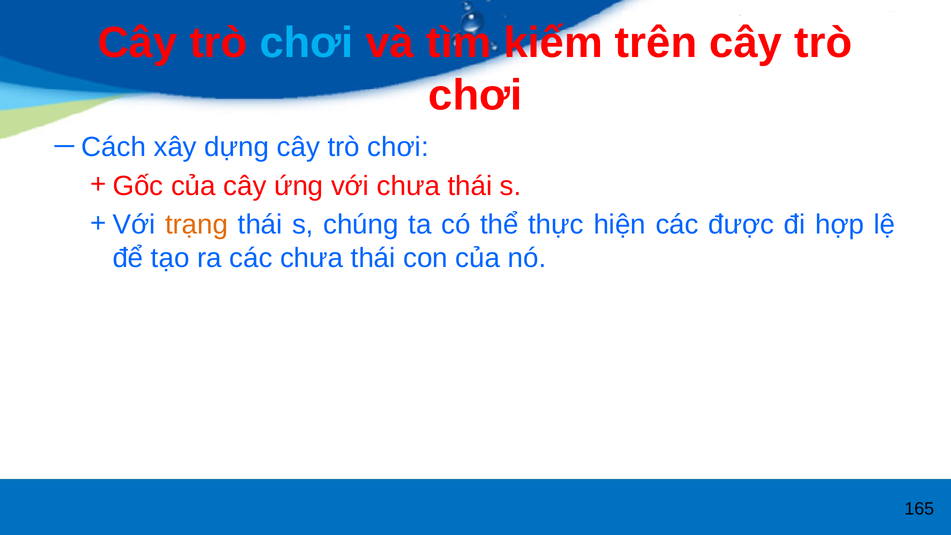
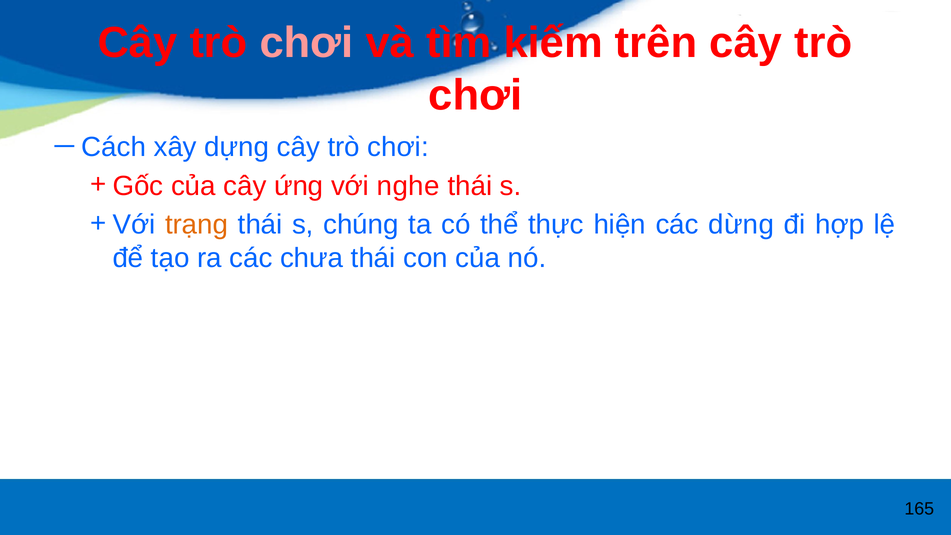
chơi at (307, 43) colour: light blue -> pink
với chưa: chưa -> nghe
được: được -> dừng
